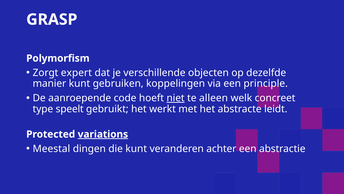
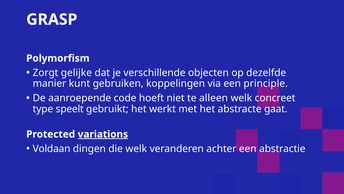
expert: expert -> gelijke
niet underline: present -> none
leidt: leidt -> gaat
Meestal: Meestal -> Voldaan
die kunt: kunt -> welk
